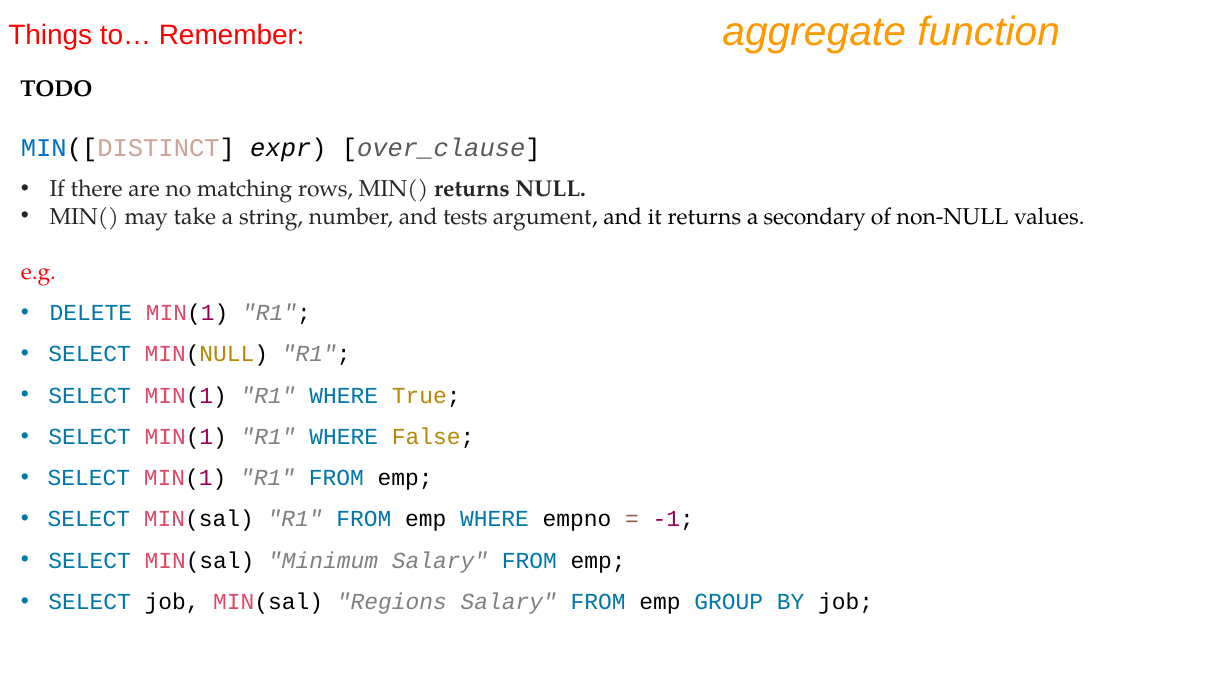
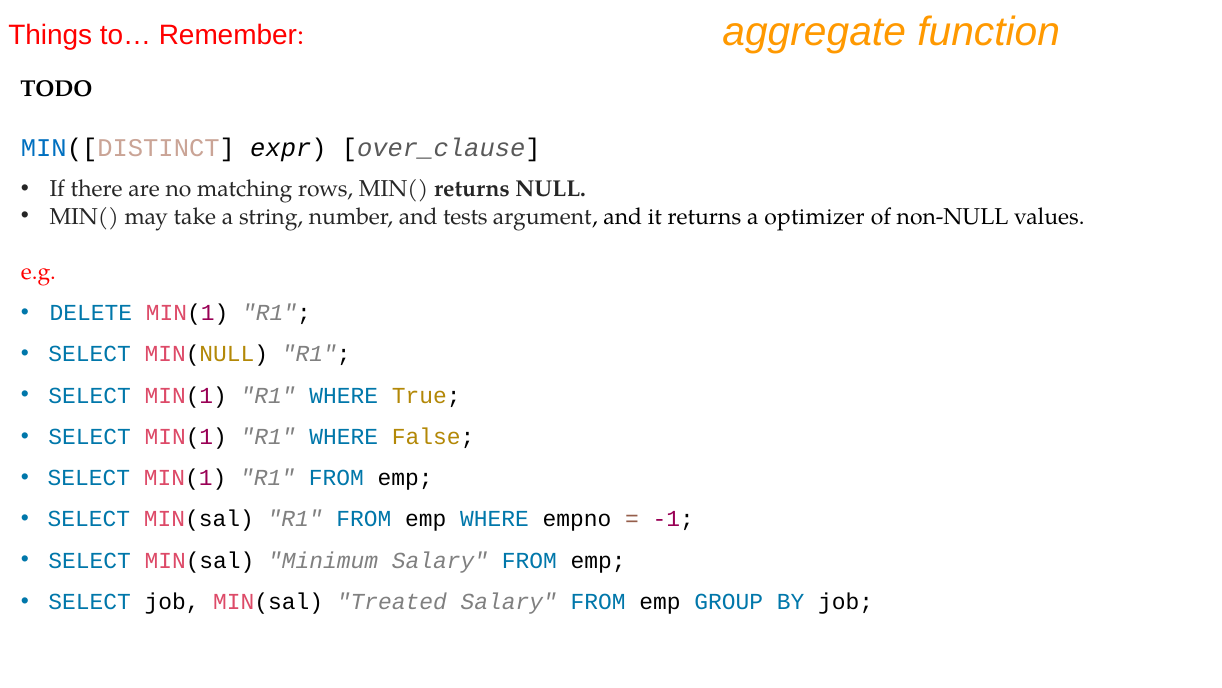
secondary: secondary -> optimizer
Regions: Regions -> Treated
